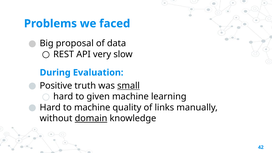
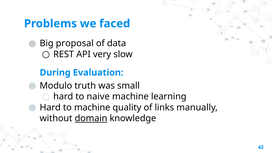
Positive: Positive -> Modulo
small underline: present -> none
given: given -> naive
